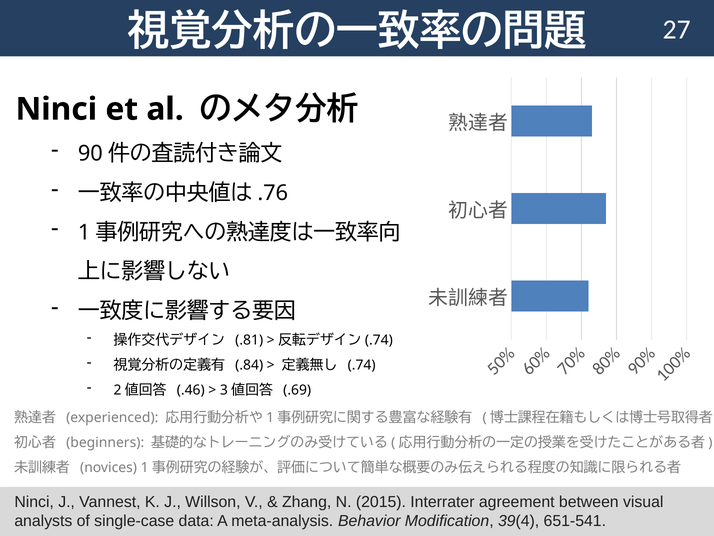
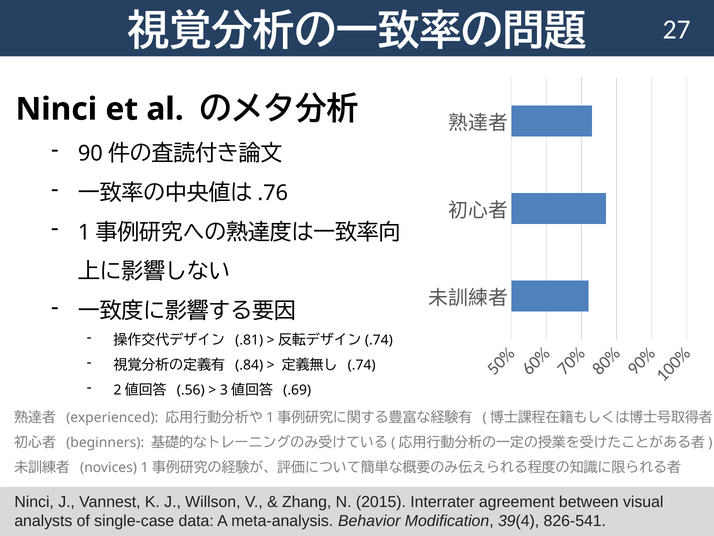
.46: .46 -> .56
651-541: 651-541 -> 826-541
